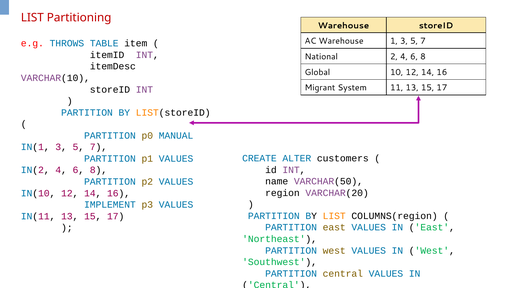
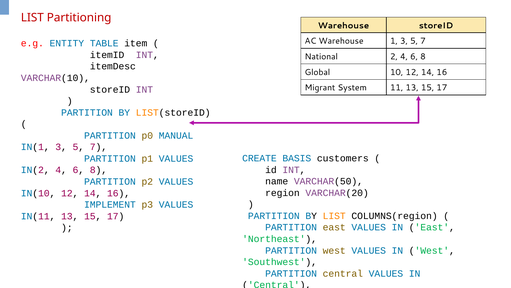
THROWS: THROWS -> ENTITY
ALTER: ALTER -> BASIS
